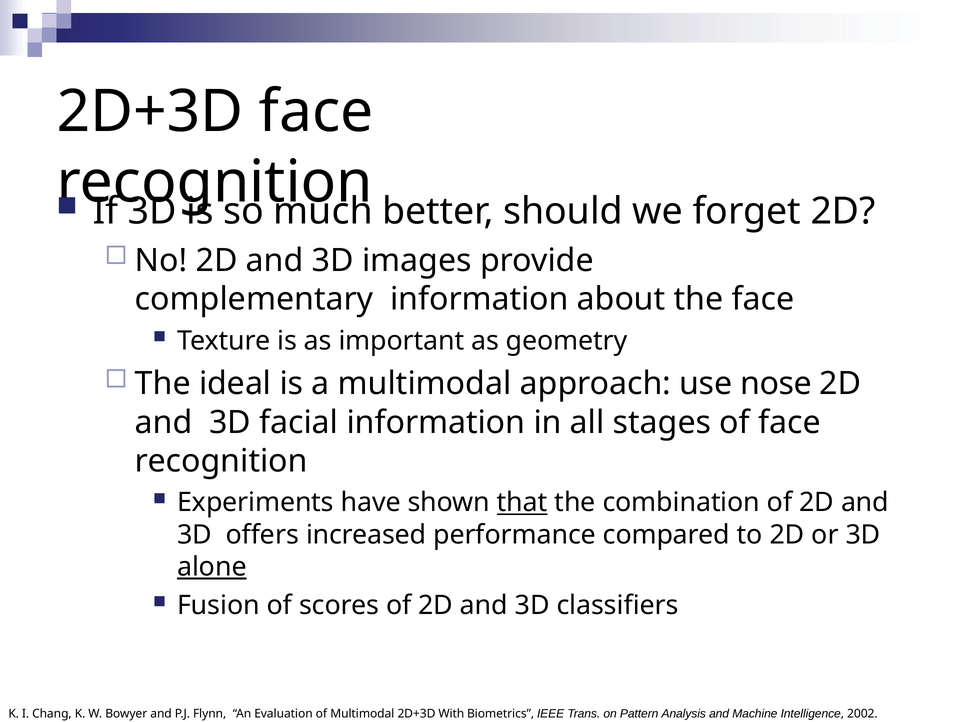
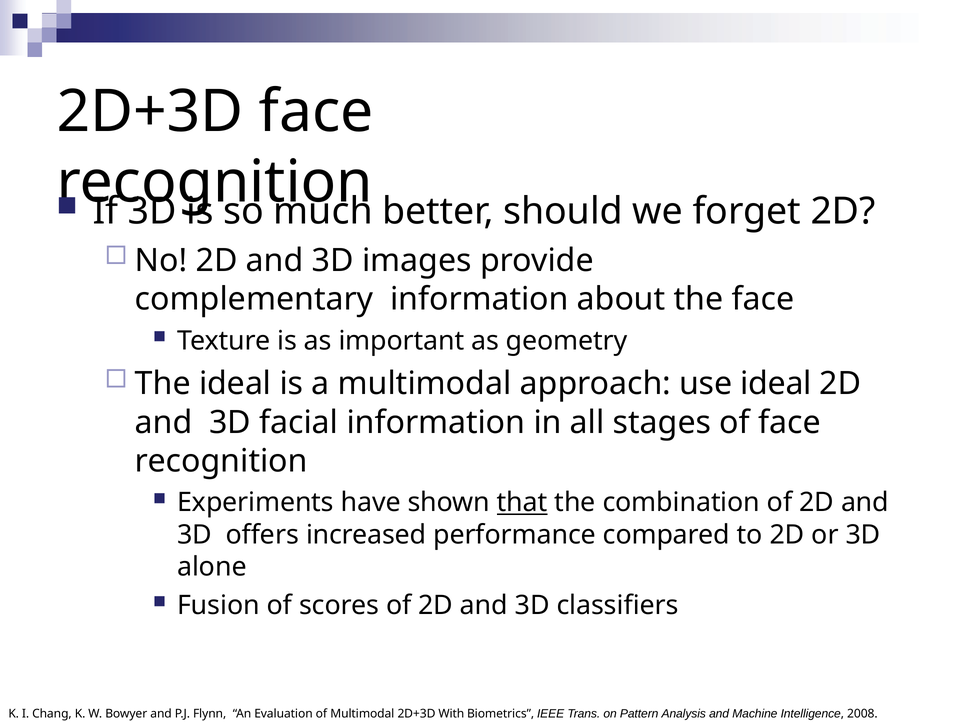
use nose: nose -> ideal
alone underline: present -> none
2002: 2002 -> 2008
